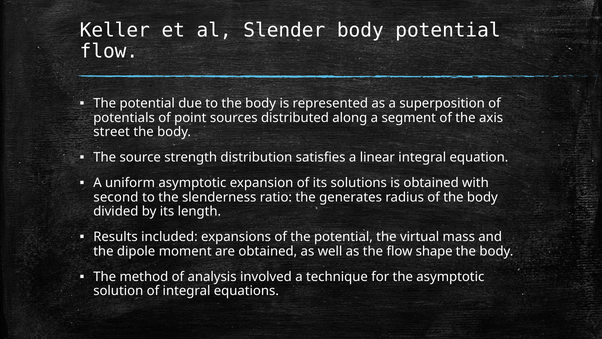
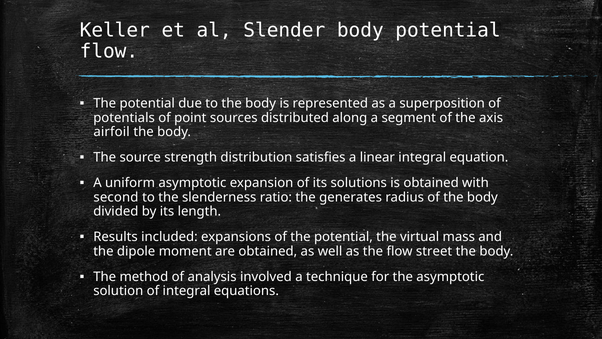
street: street -> airfoil
shape: shape -> street
